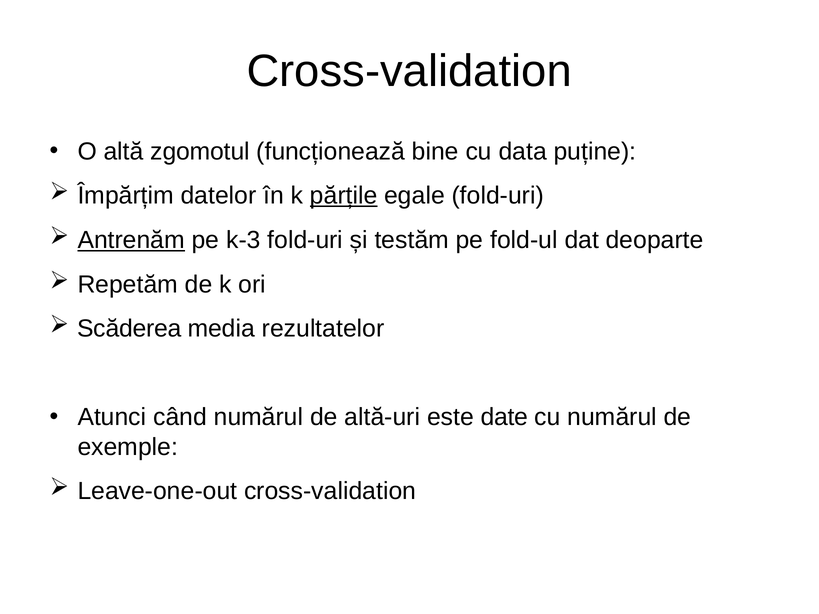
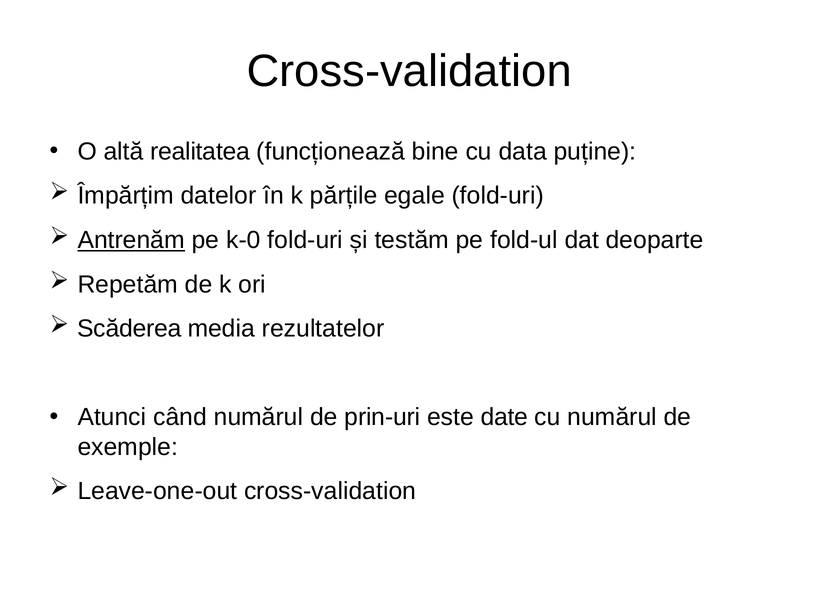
zgomotul: zgomotul -> realitatea
părțile underline: present -> none
k-3: k-3 -> k-0
altă-uri: altă-uri -> prin-uri
